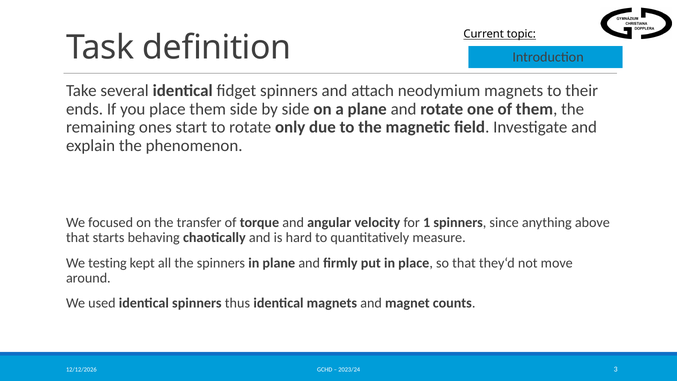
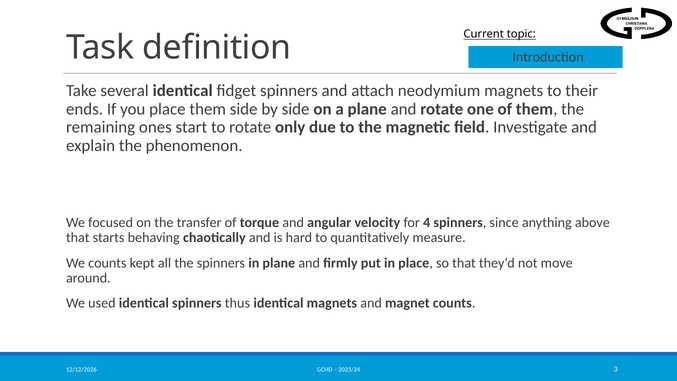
1: 1 -> 4
We testing: testing -> counts
